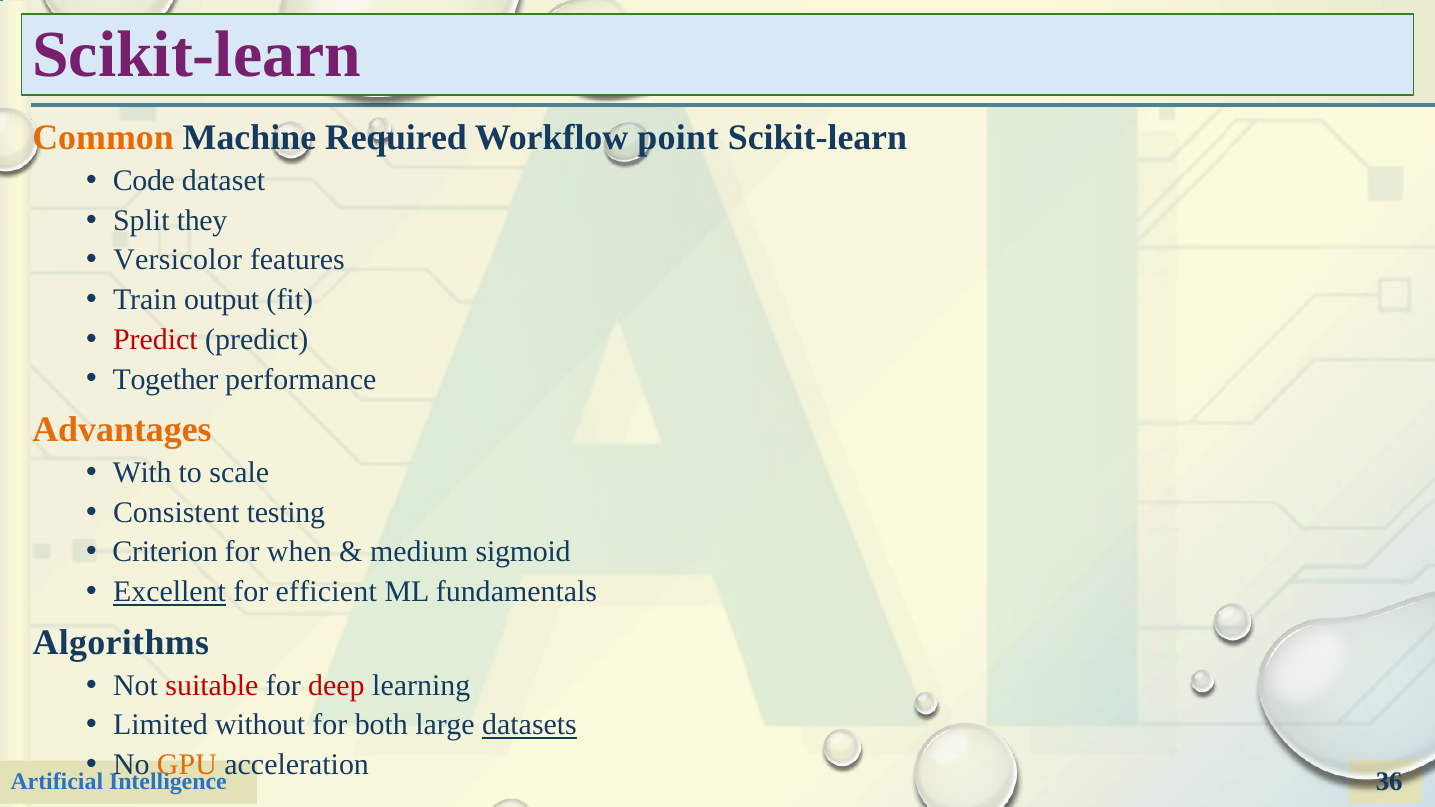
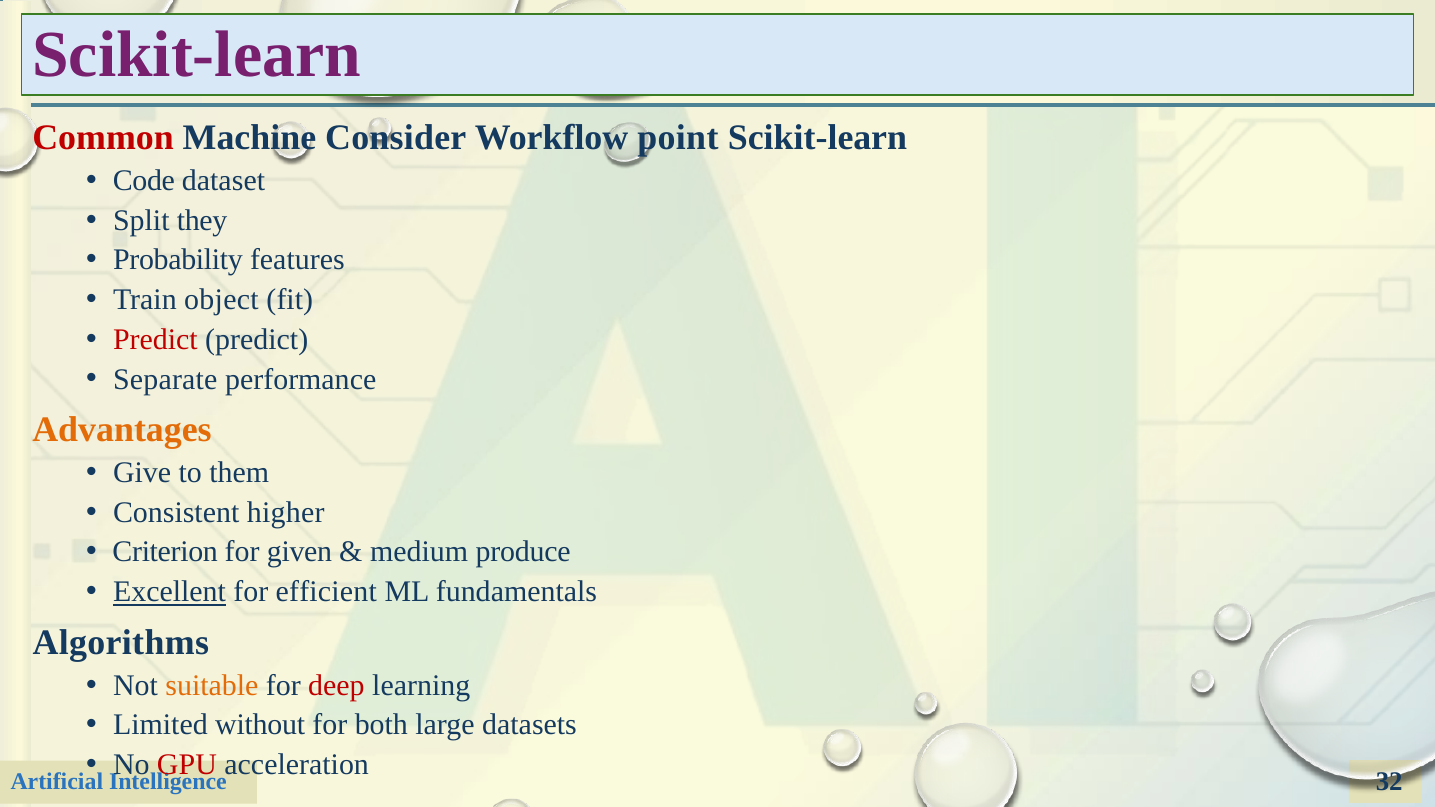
Common colour: orange -> red
Required: Required -> Consider
Versicolor: Versicolor -> Probability
output: output -> object
Together: Together -> Separate
With: With -> Give
scale: scale -> them
testing: testing -> higher
when: when -> given
sigmoid: sigmoid -> produce
suitable colour: red -> orange
datasets underline: present -> none
GPU colour: orange -> red
36: 36 -> 32
